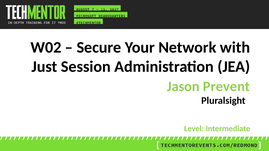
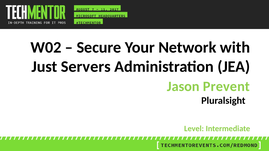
Session: Session -> Servers
